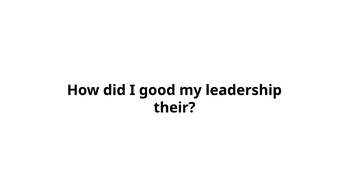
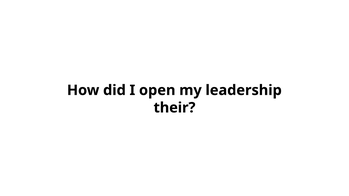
good: good -> open
